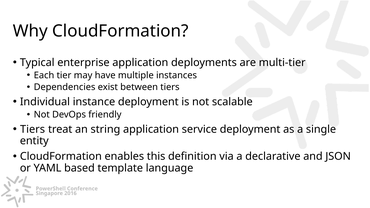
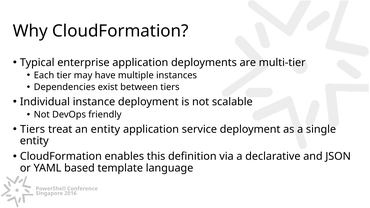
an string: string -> entity
